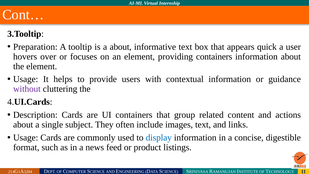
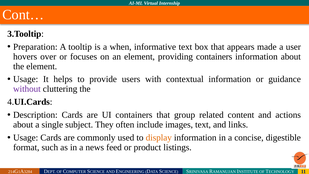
a about: about -> when
quick: quick -> made
display colour: blue -> orange
